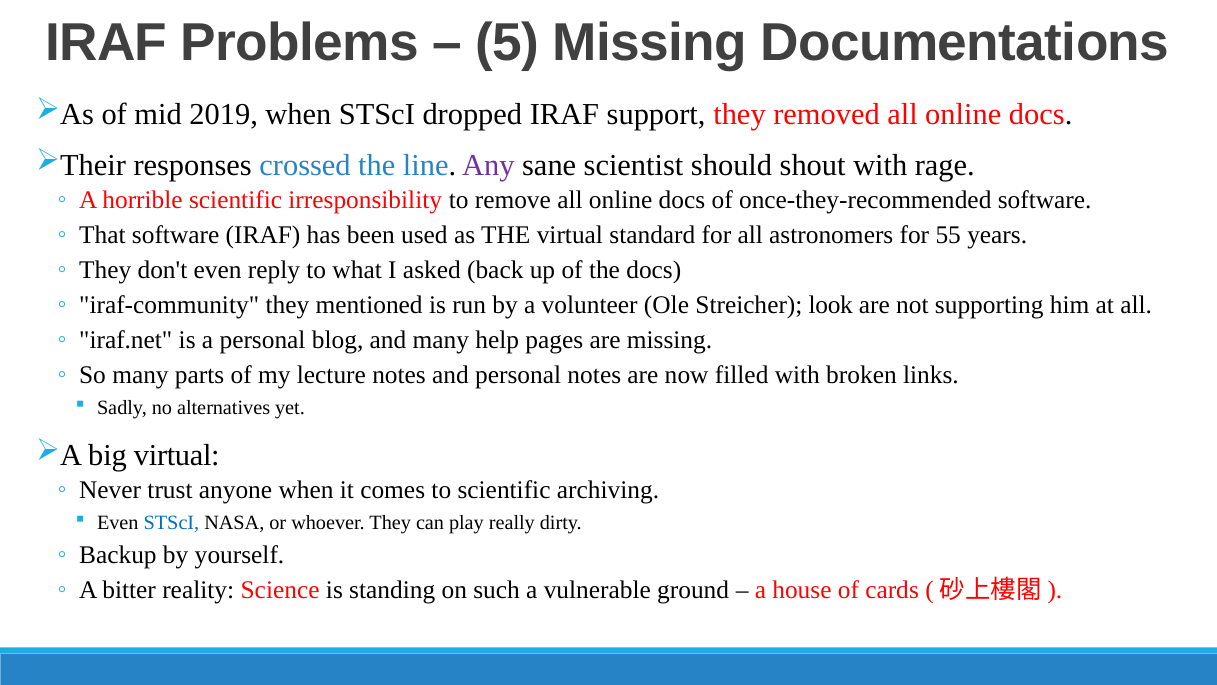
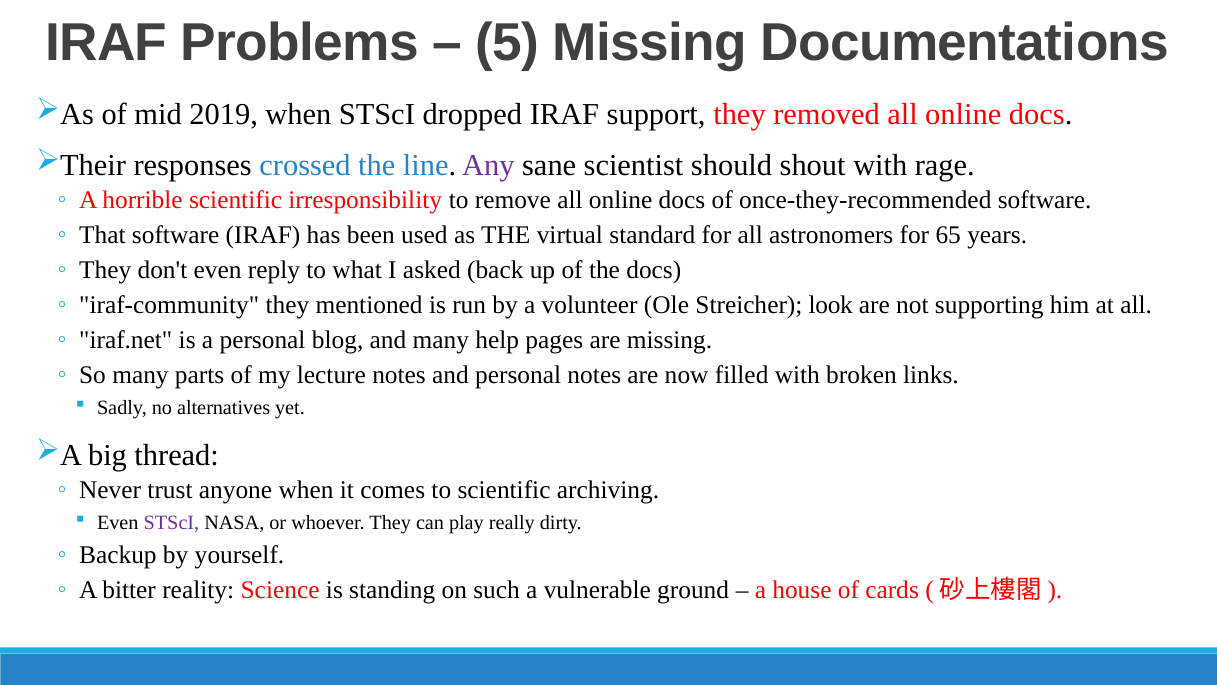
55: 55 -> 65
big virtual: virtual -> thread
STScI at (171, 523) colour: blue -> purple
